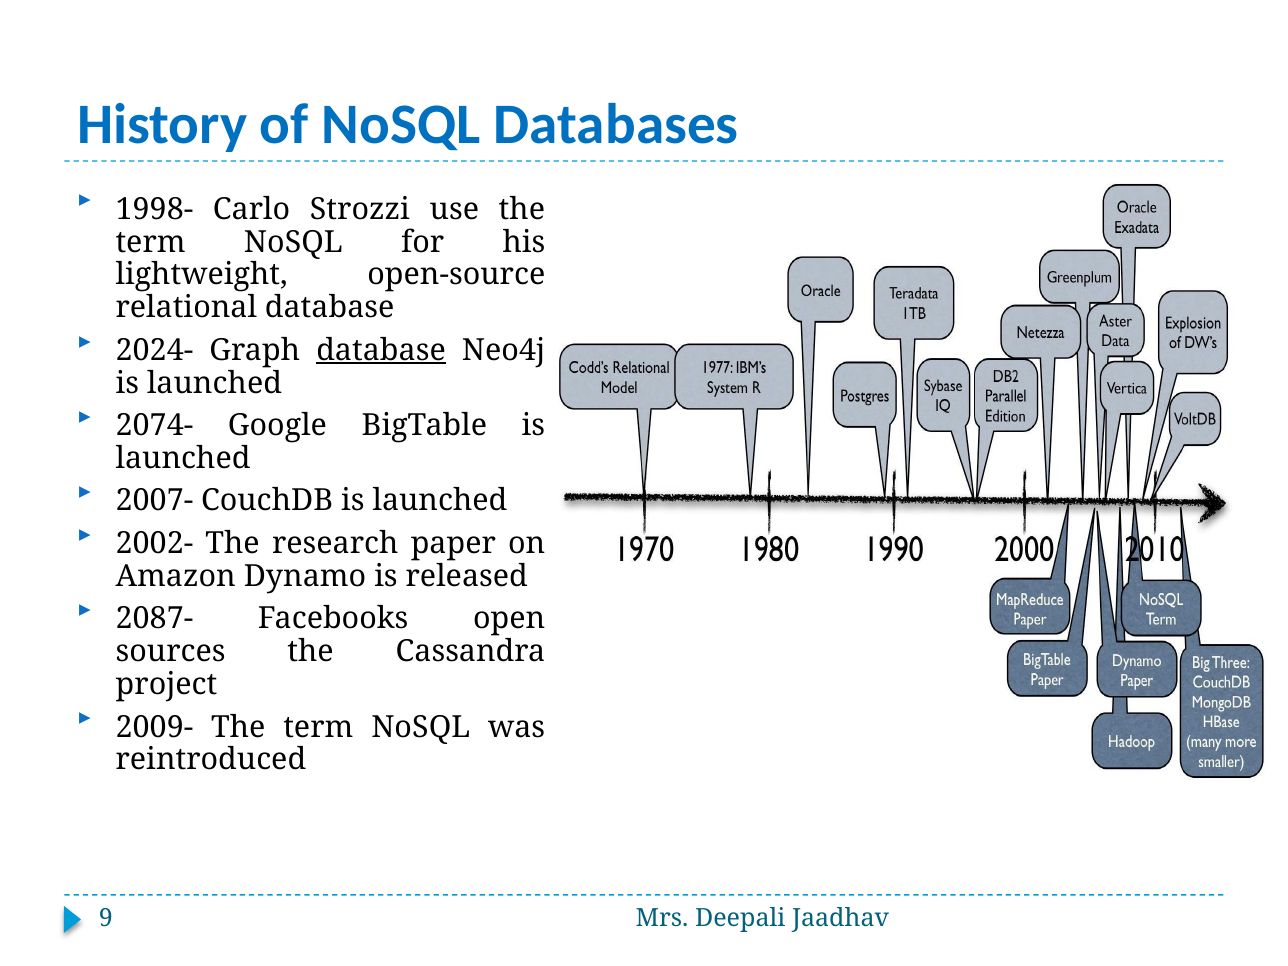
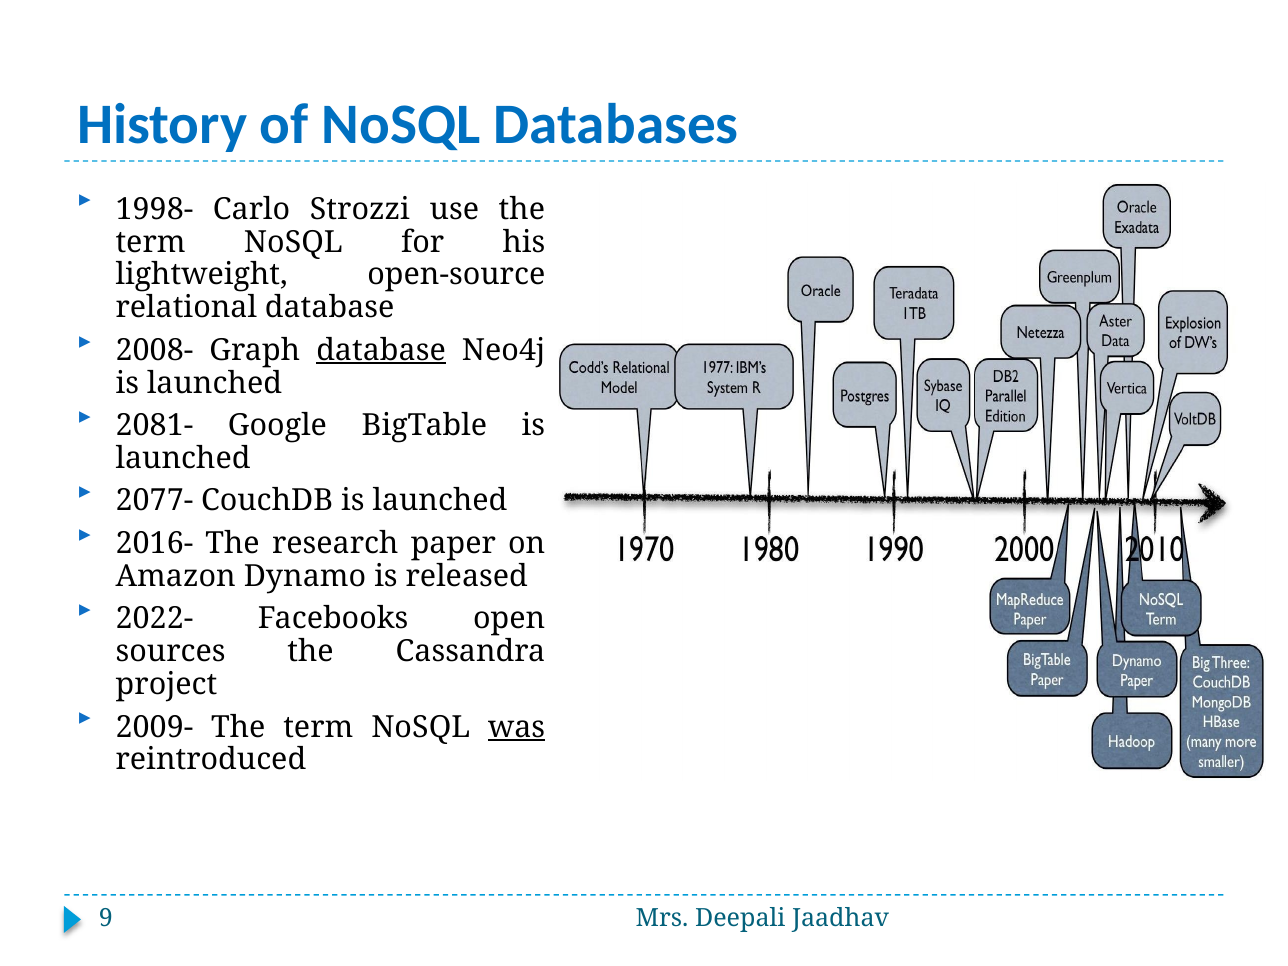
2024-: 2024- -> 2008-
2074-: 2074- -> 2081-
2007-: 2007- -> 2077-
2002-: 2002- -> 2016-
2087-: 2087- -> 2022-
was underline: none -> present
